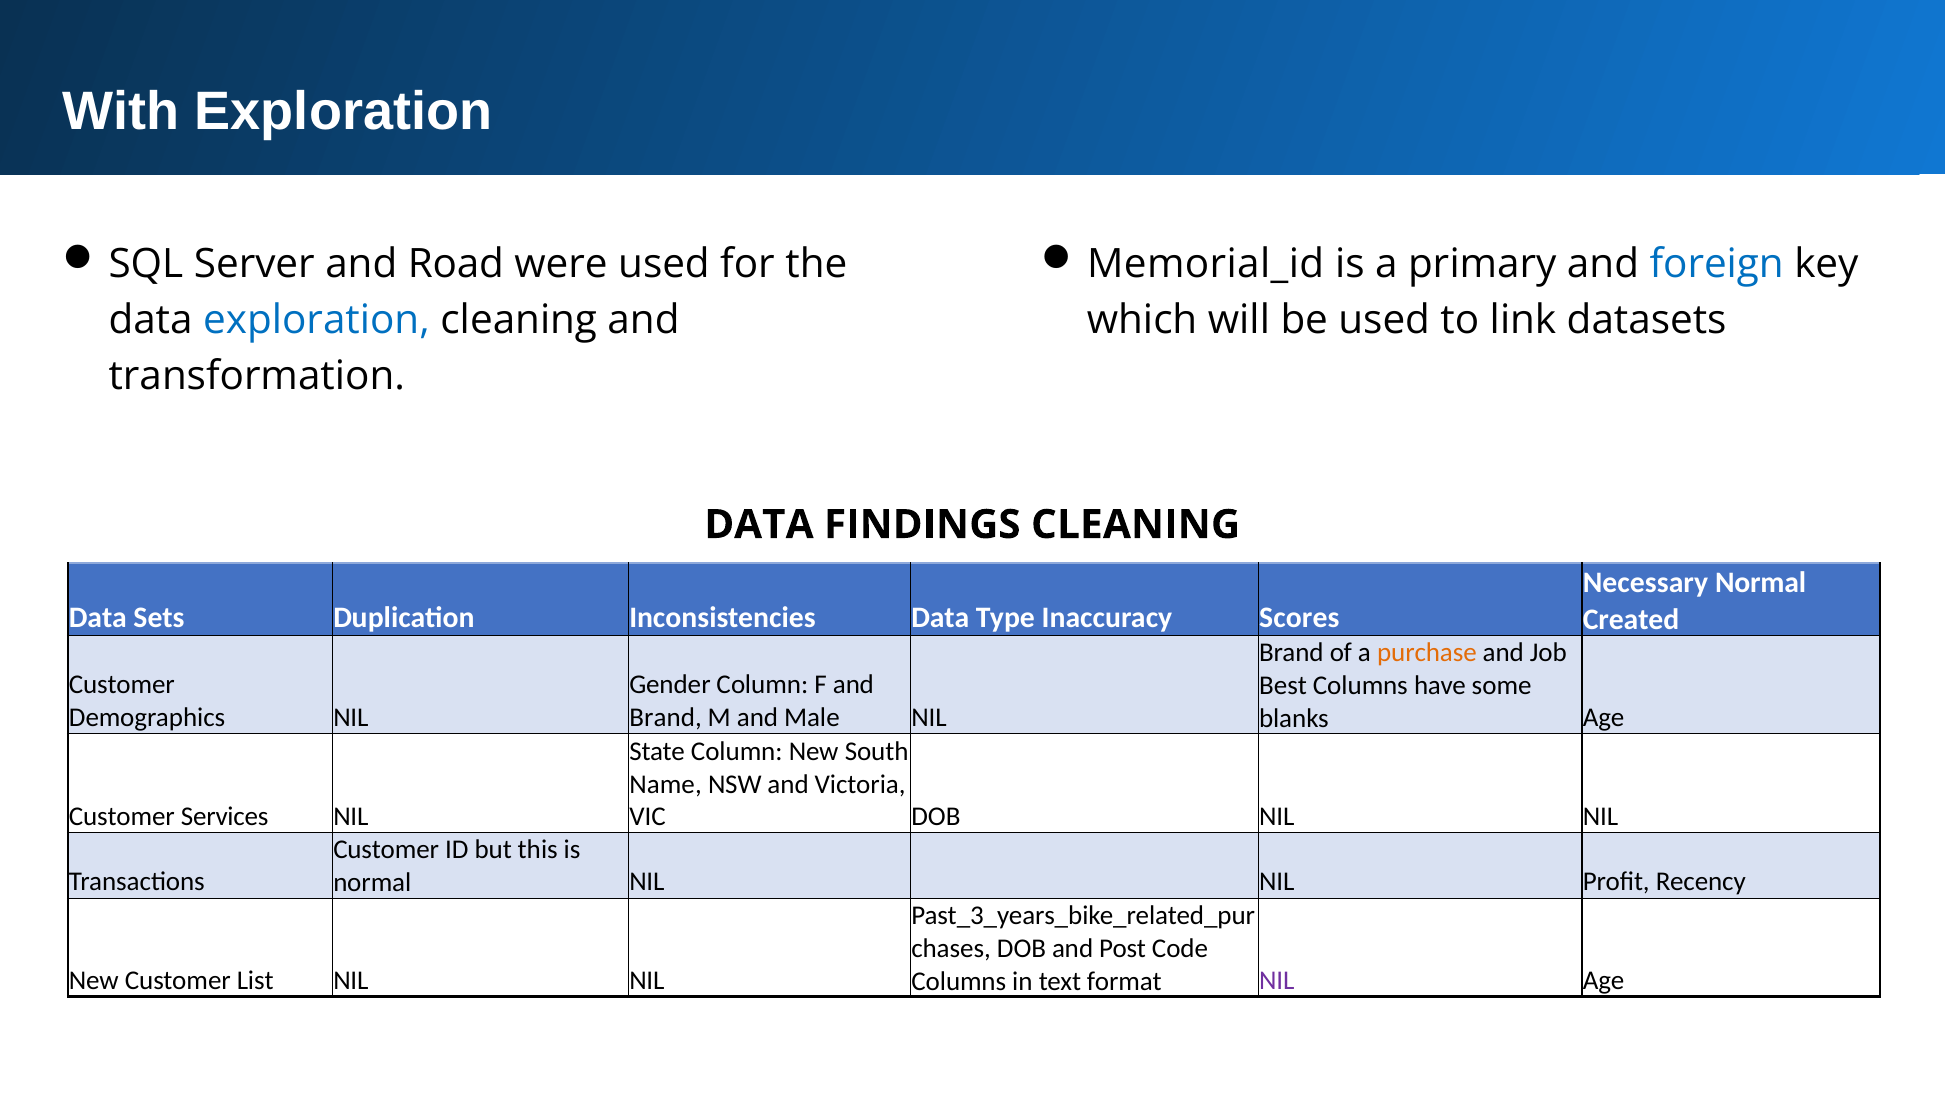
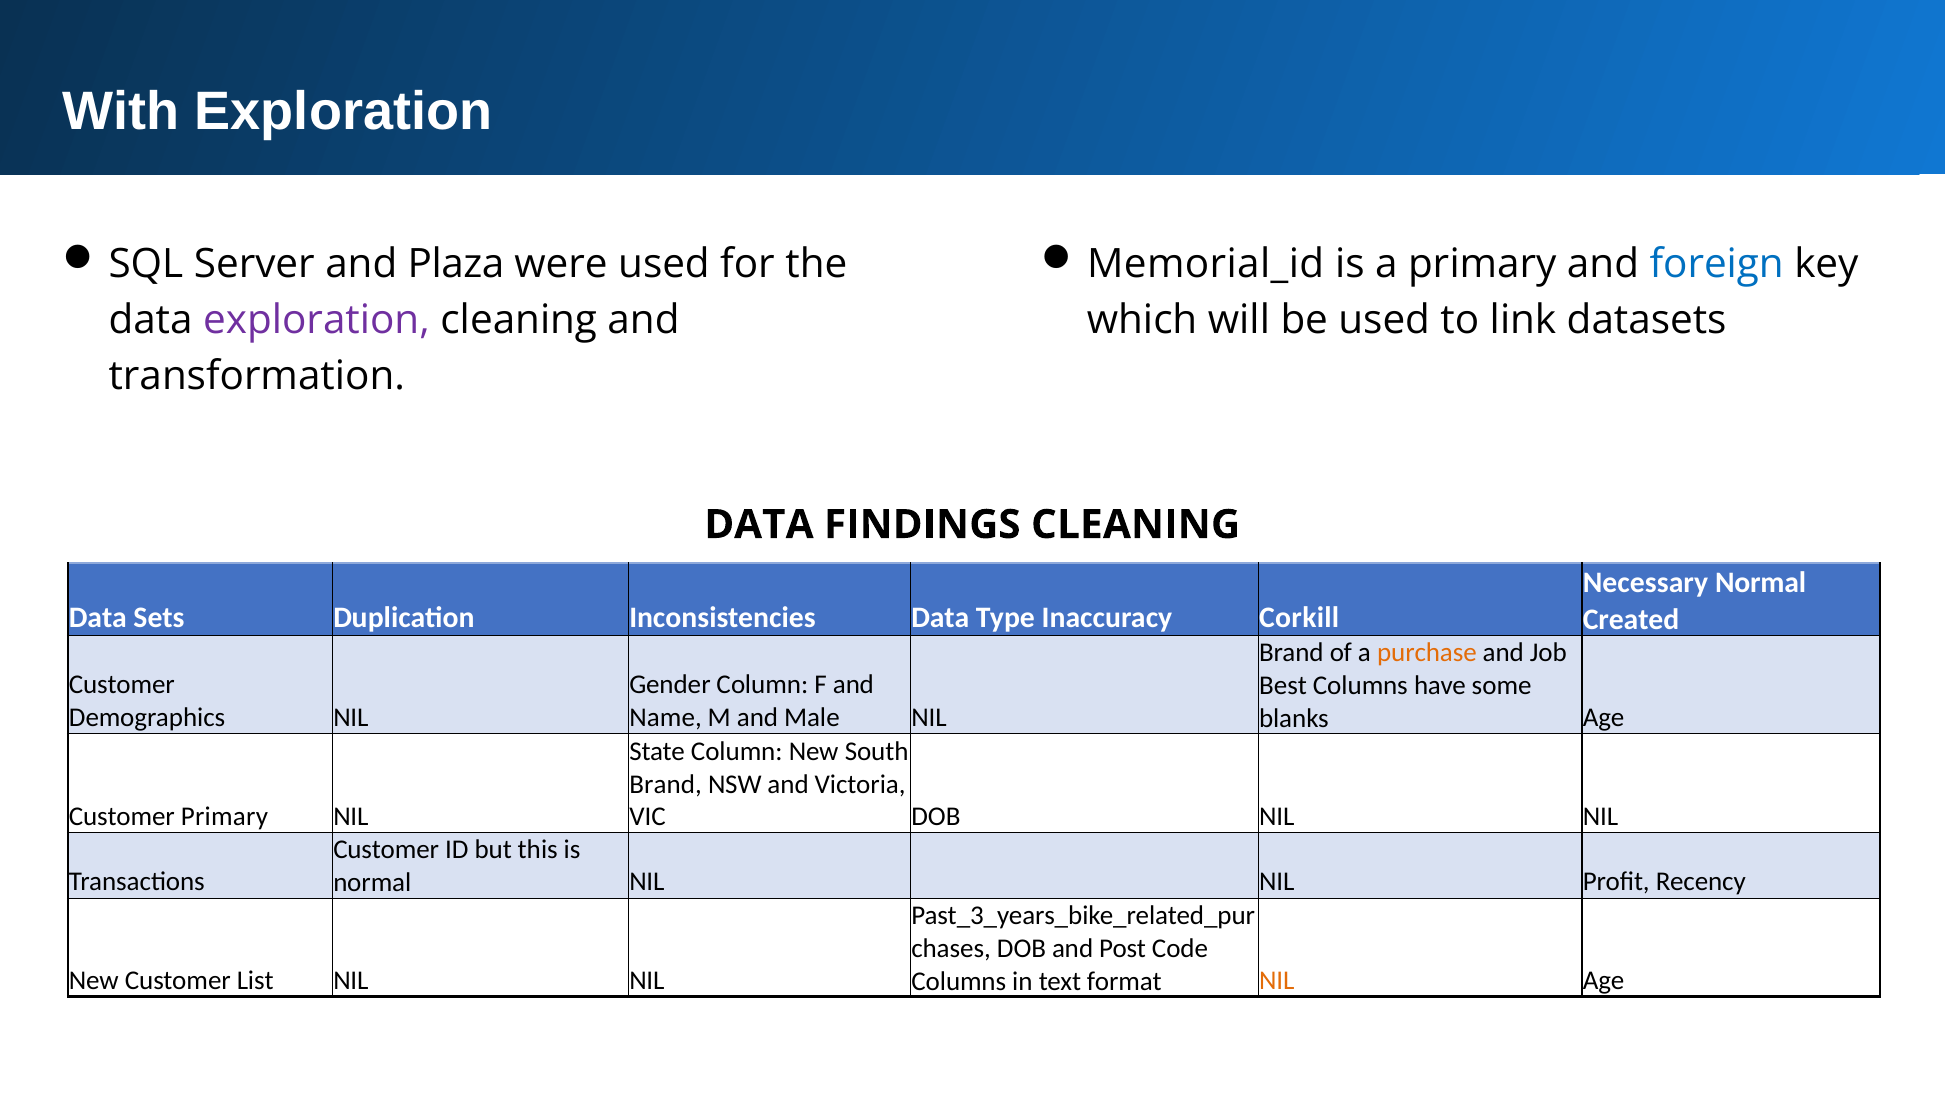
Road: Road -> Plaza
exploration at (317, 320) colour: blue -> purple
Scores: Scores -> Corkill
Brand at (666, 718): Brand -> Name
Name at (666, 784): Name -> Brand
Customer Services: Services -> Primary
NIL at (1277, 981) colour: purple -> orange
